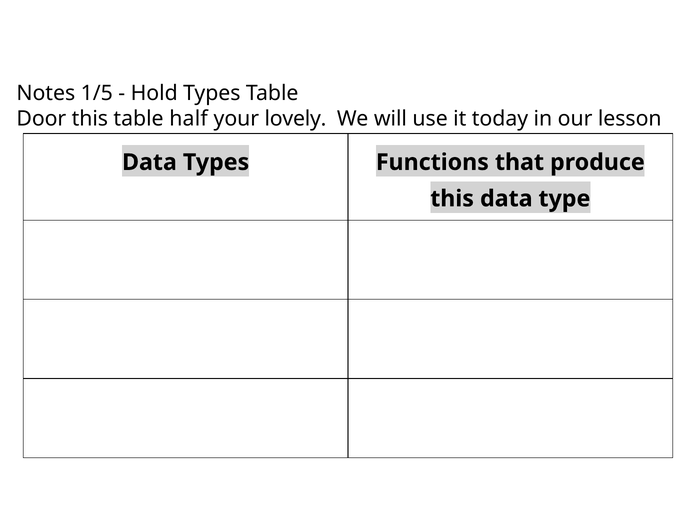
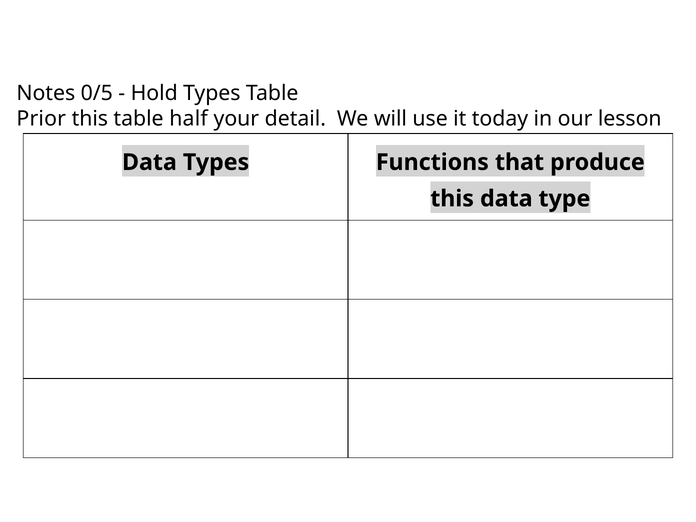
1/5: 1/5 -> 0/5
Door: Door -> Prior
lovely: lovely -> detail
